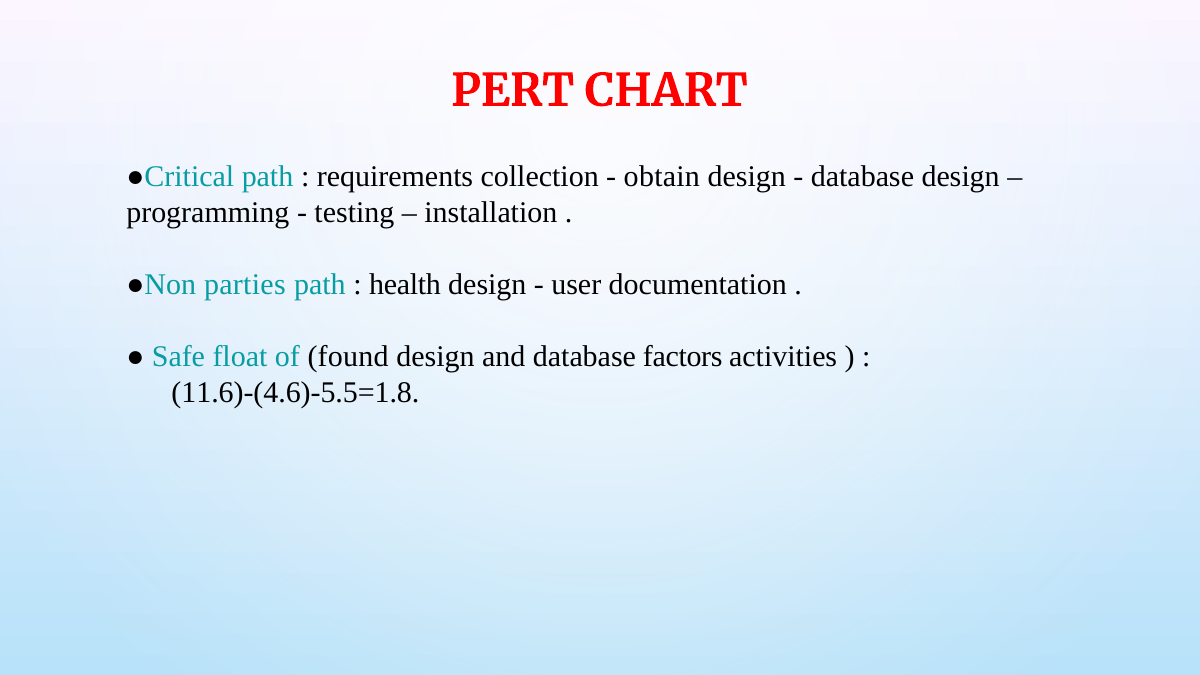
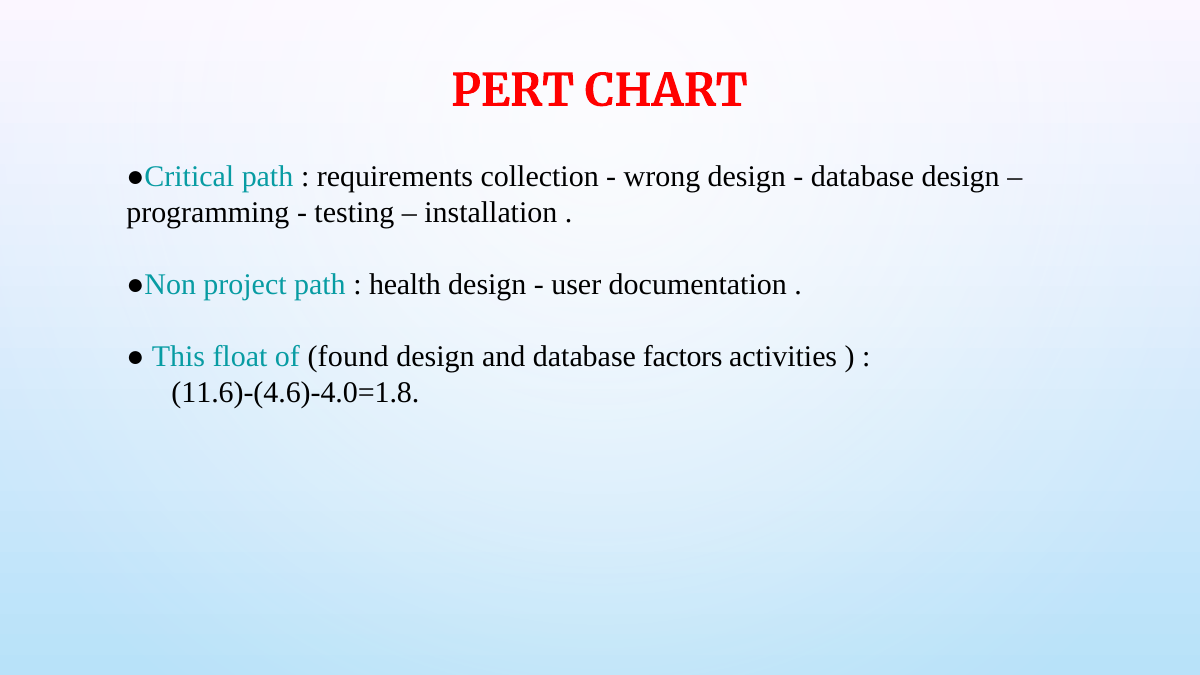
obtain: obtain -> wrong
parties: parties -> project
Safe: Safe -> This
11.6)-(4.6)-5.5=1.8: 11.6)-(4.6)-5.5=1.8 -> 11.6)-(4.6)-4.0=1.8
